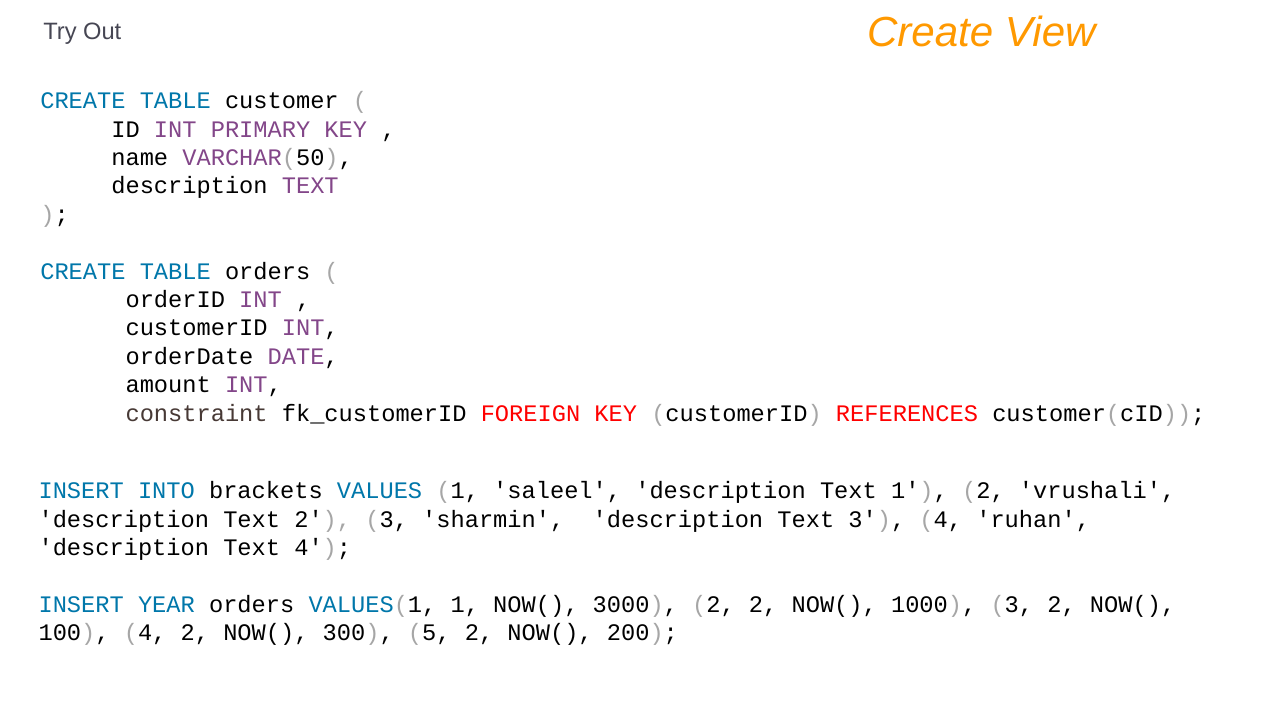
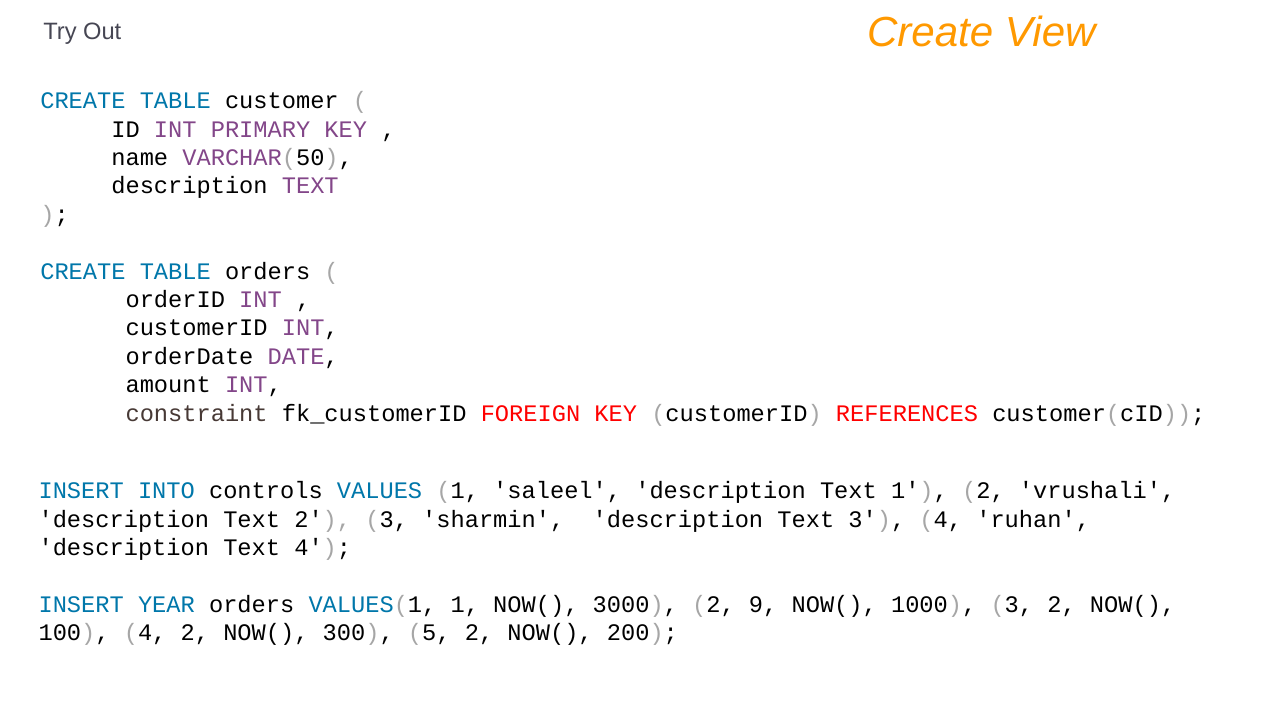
brackets: brackets -> controls
2 2: 2 -> 9
